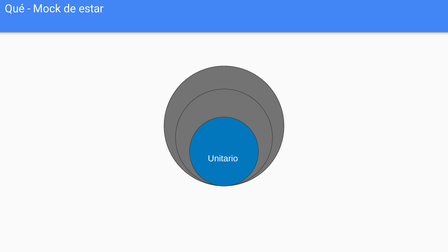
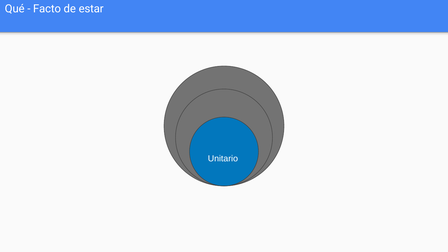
Mock: Mock -> Facto
